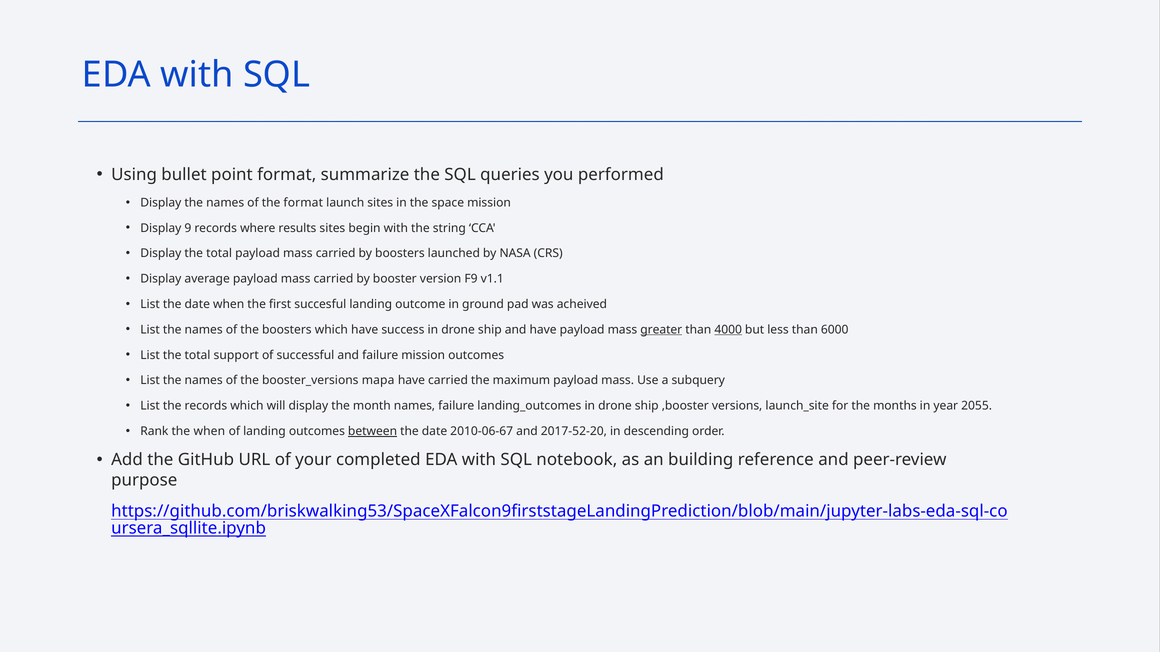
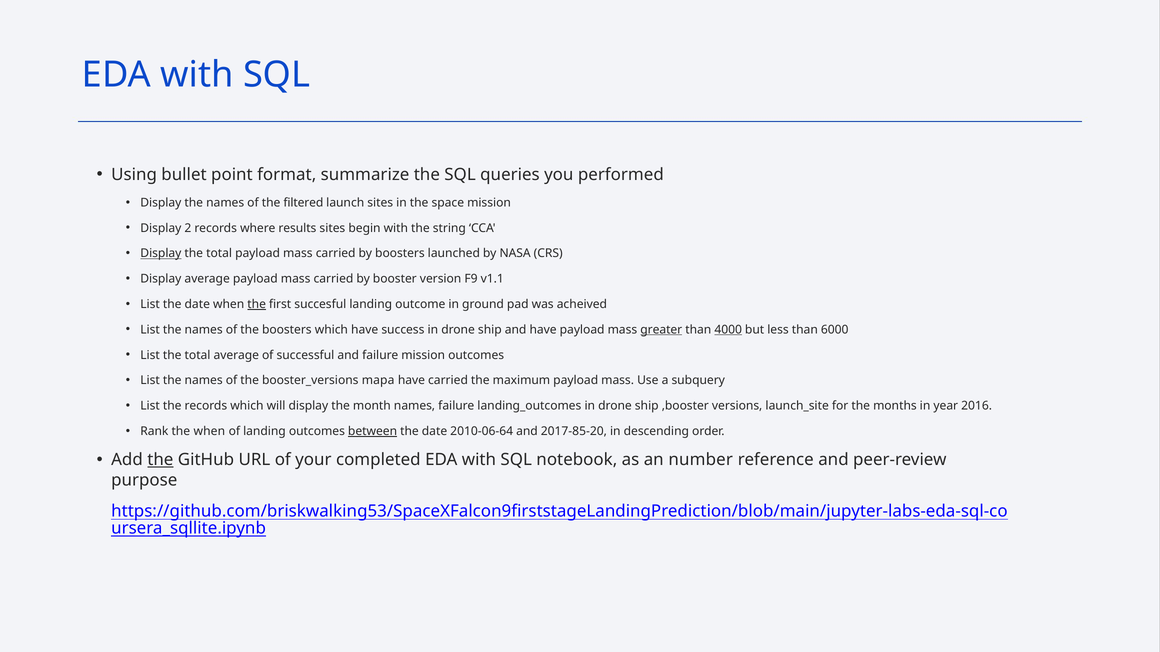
the format: format -> filtered
9: 9 -> 2
Display at (161, 254) underline: none -> present
the at (257, 305) underline: none -> present
total support: support -> average
2055: 2055 -> 2016
2010-06-67: 2010-06-67 -> 2010-06-64
2017-52-20: 2017-52-20 -> 2017-85-20
the at (160, 460) underline: none -> present
building: building -> number
